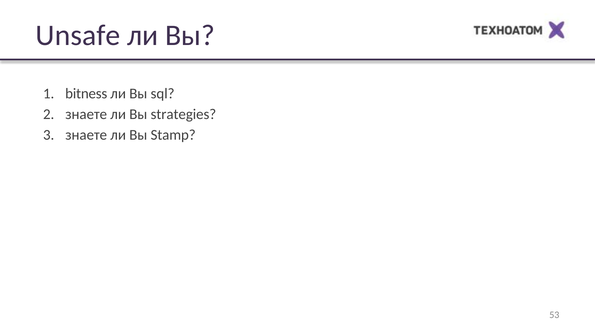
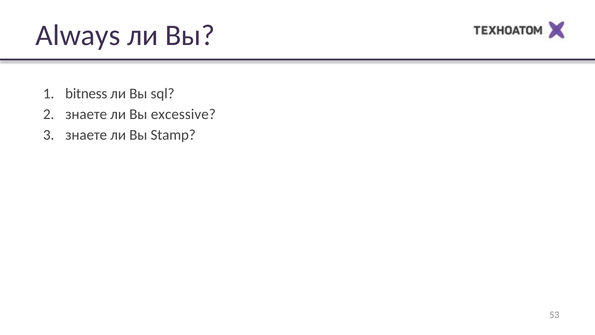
Unsafe: Unsafe -> Always
strategies: strategies -> excessive
